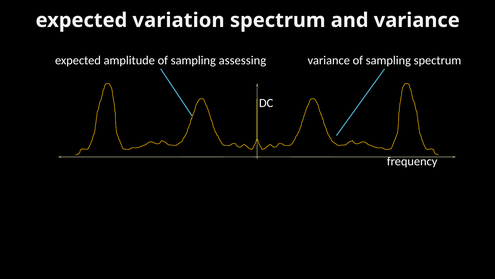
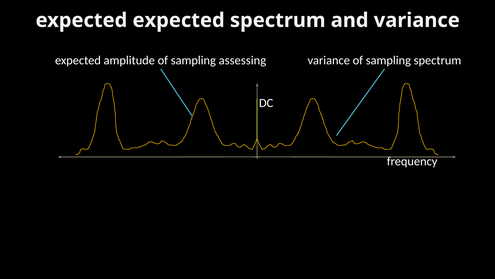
expected variation: variation -> expected
